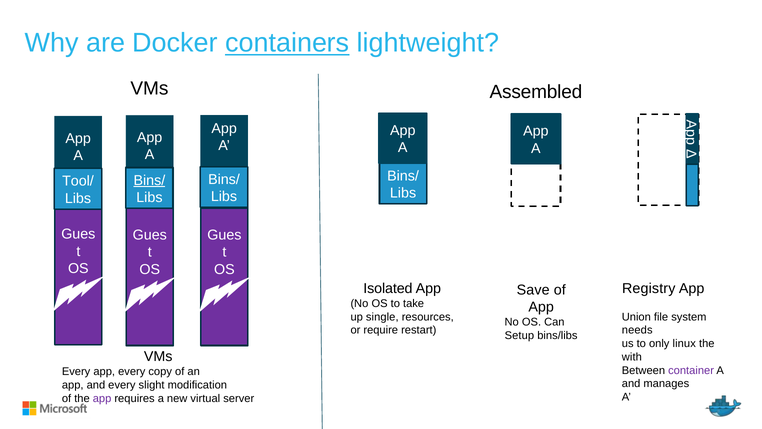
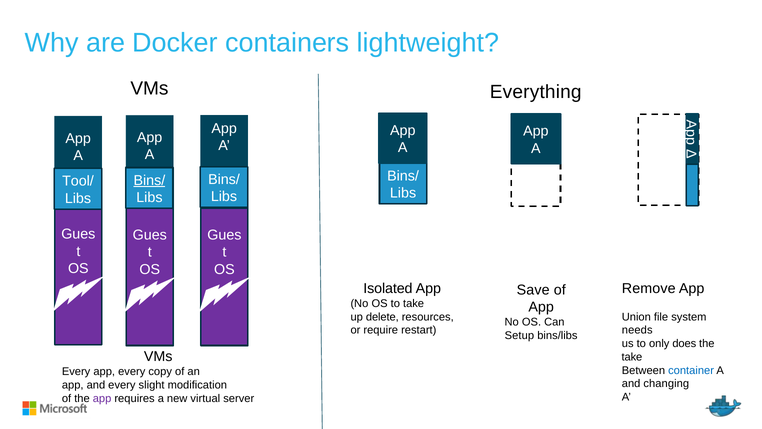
containers underline: present -> none
Assembled: Assembled -> Everything
Registry: Registry -> Remove
single: single -> delete
linux: linux -> does
with at (632, 357): with -> take
container colour: purple -> blue
manages: manages -> changing
